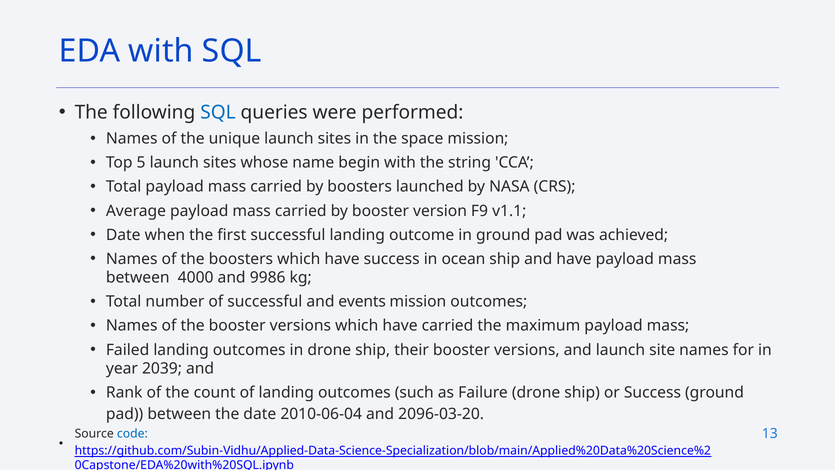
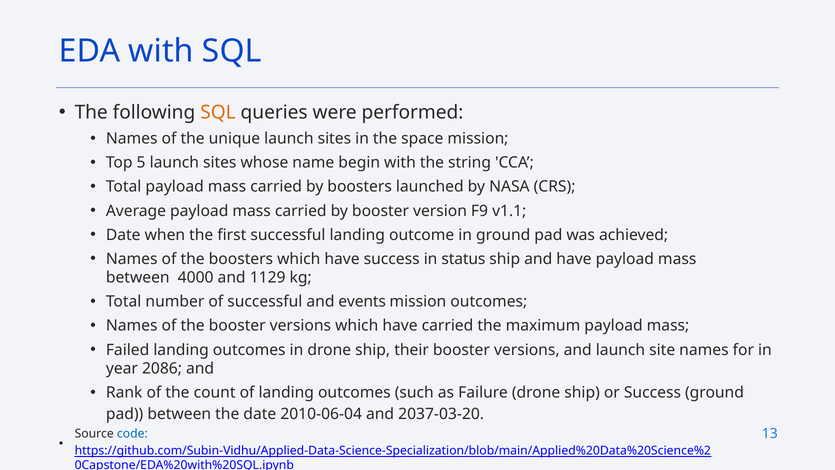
SQL at (218, 112) colour: blue -> orange
ocean: ocean -> status
9986: 9986 -> 1129
2039: 2039 -> 2086
2096-03-20: 2096-03-20 -> 2037-03-20
